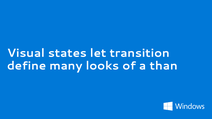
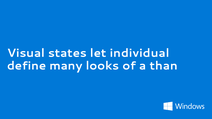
transition: transition -> individual
